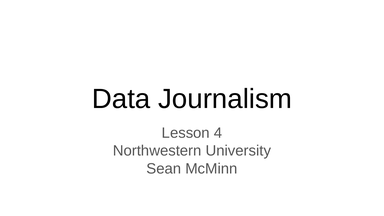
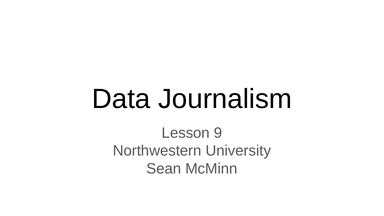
4: 4 -> 9
